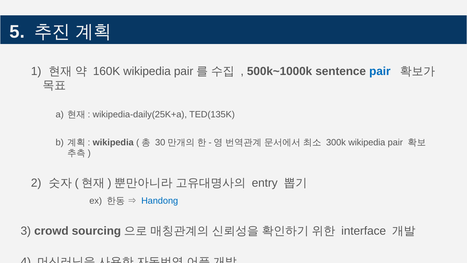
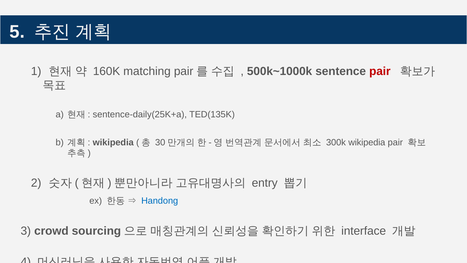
160K wikipedia: wikipedia -> matching
pair at (380, 71) colour: blue -> red
wikipedia-daily(25K+a: wikipedia-daily(25K+a -> sentence-daily(25K+a
